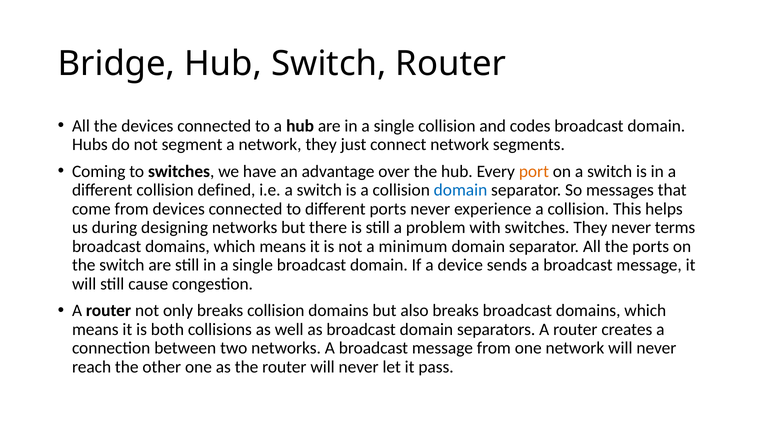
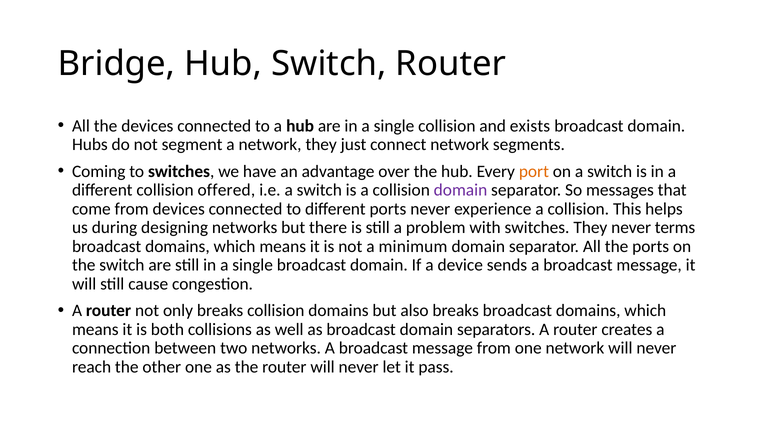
codes: codes -> exists
defined: defined -> offered
domain at (461, 190) colour: blue -> purple
